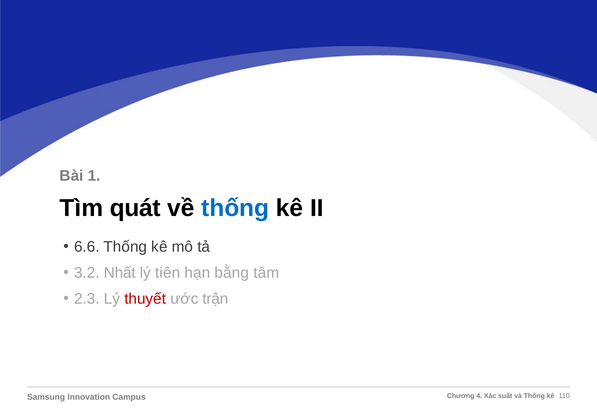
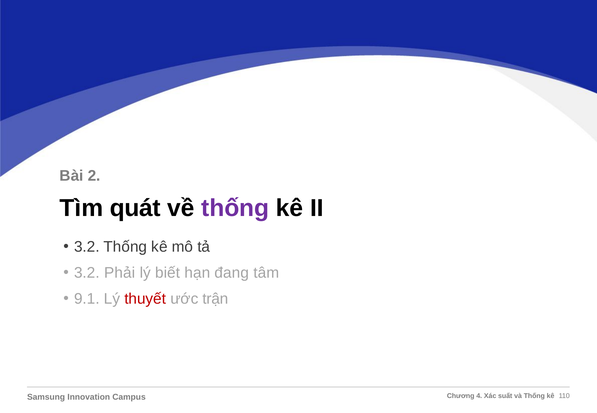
1: 1 -> 2
thống at (235, 208) colour: blue -> purple
6.6 at (87, 247): 6.6 -> 3.2
Nhất: Nhất -> Phải
tiên: tiên -> biết
bằng: bằng -> đang
2.3: 2.3 -> 9.1
